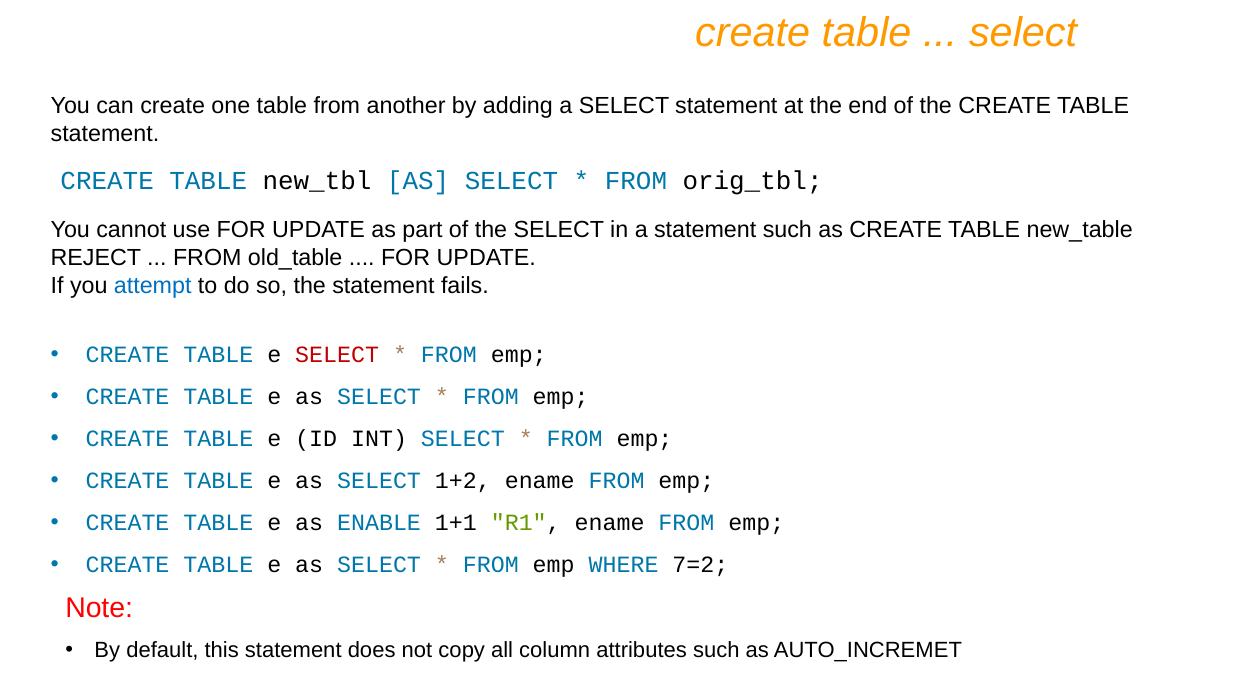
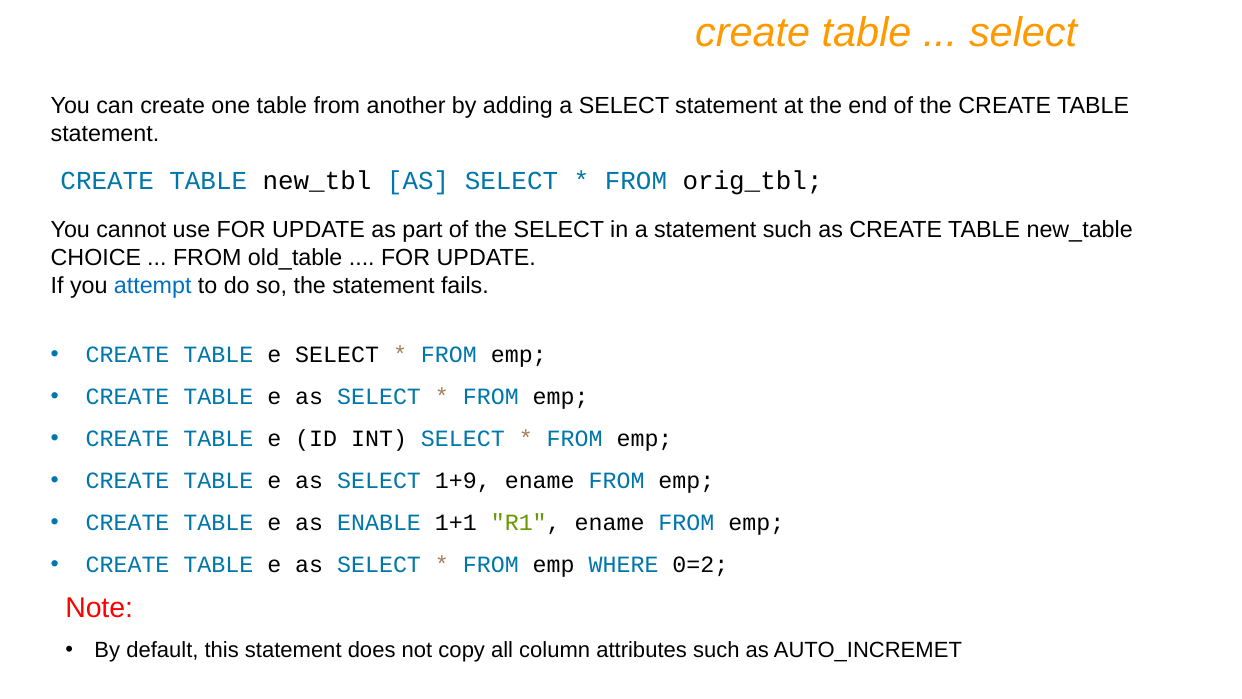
REJECT: REJECT -> CHOICE
SELECT at (337, 355) colour: red -> black
1+2: 1+2 -> 1+9
7=2: 7=2 -> 0=2
